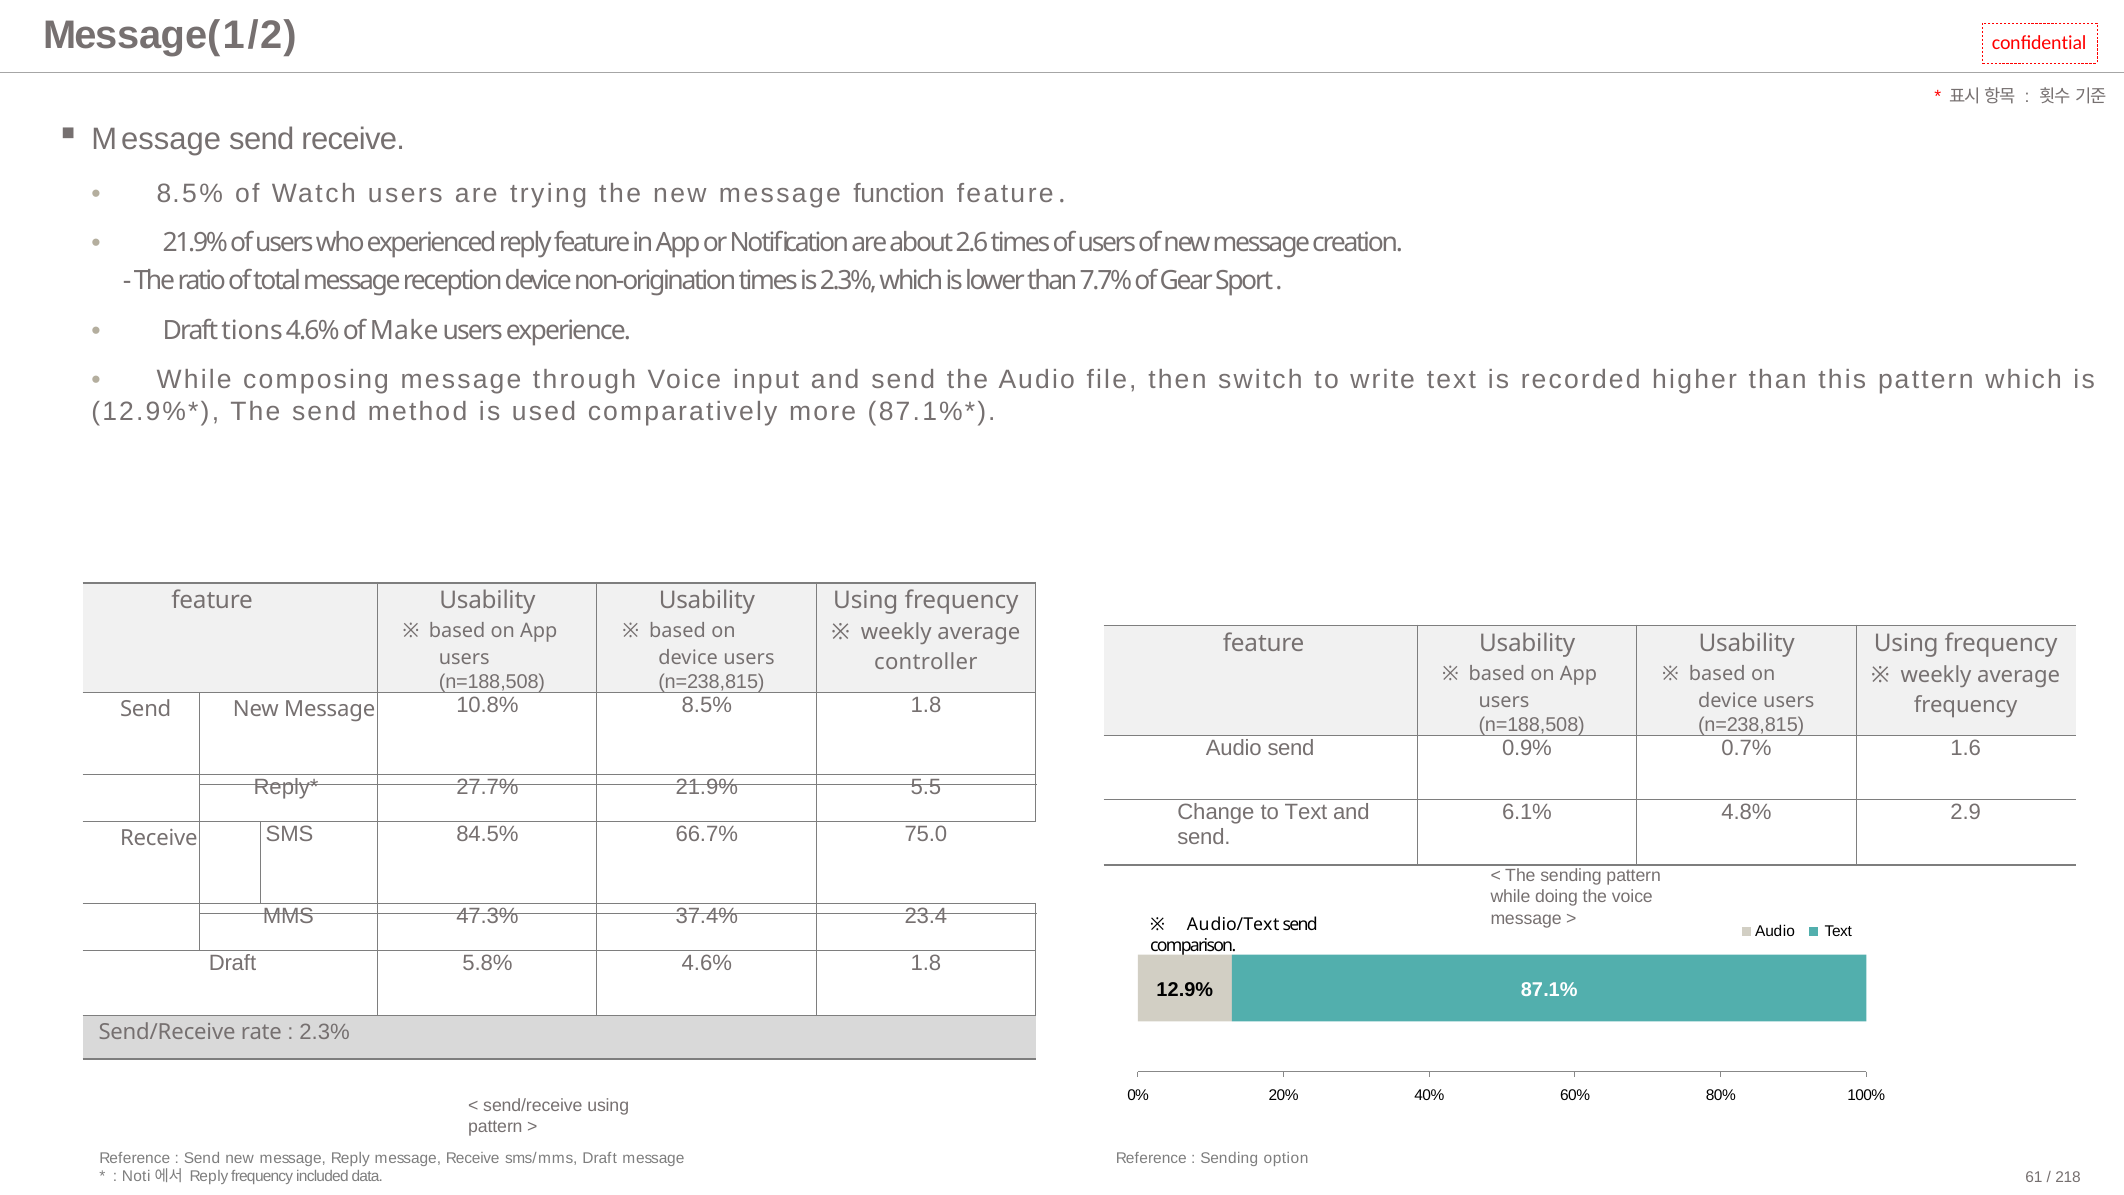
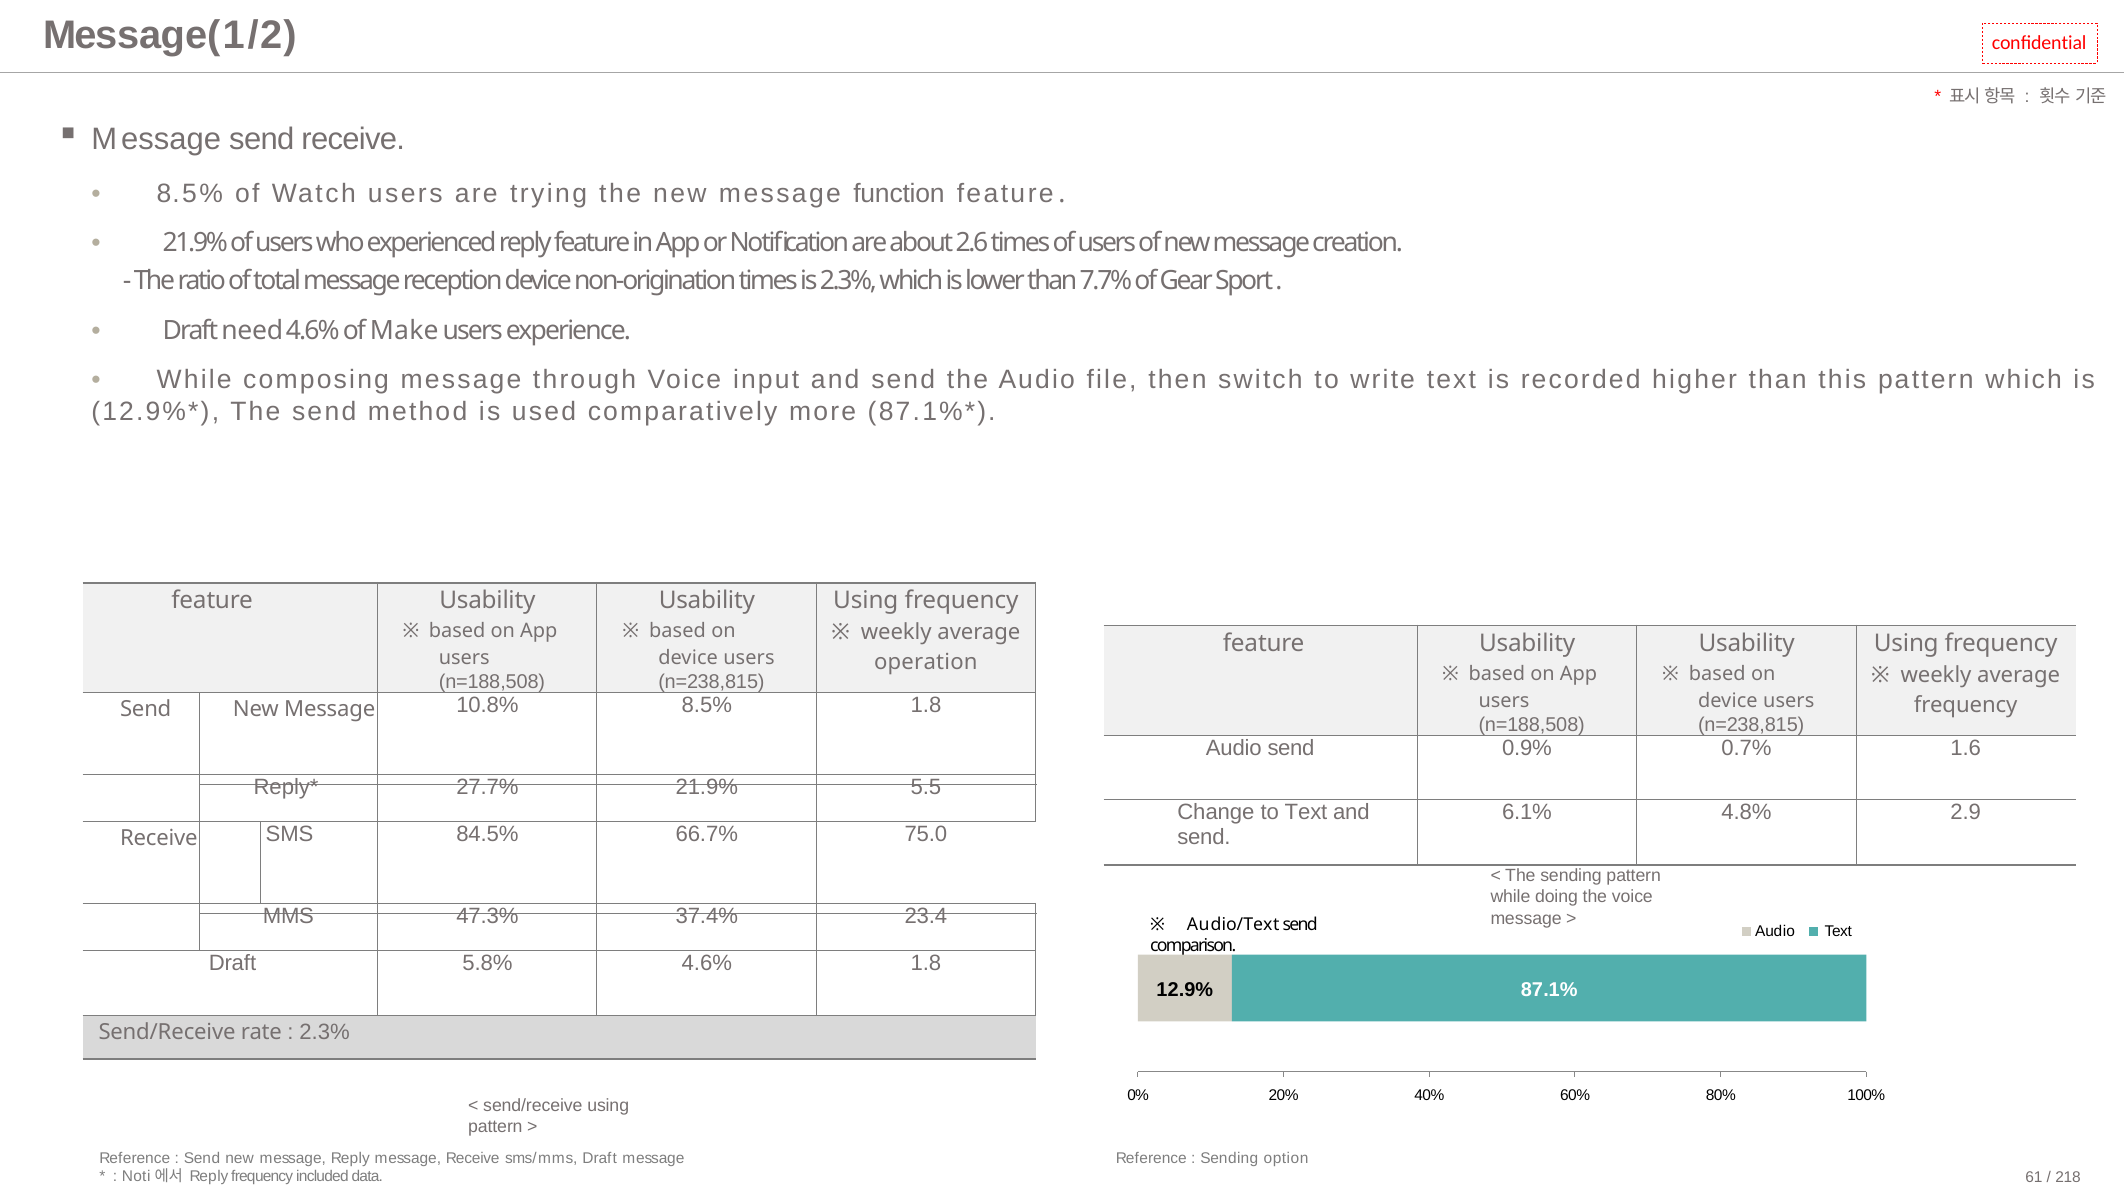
tions: tions -> need
controller: controller -> operation
